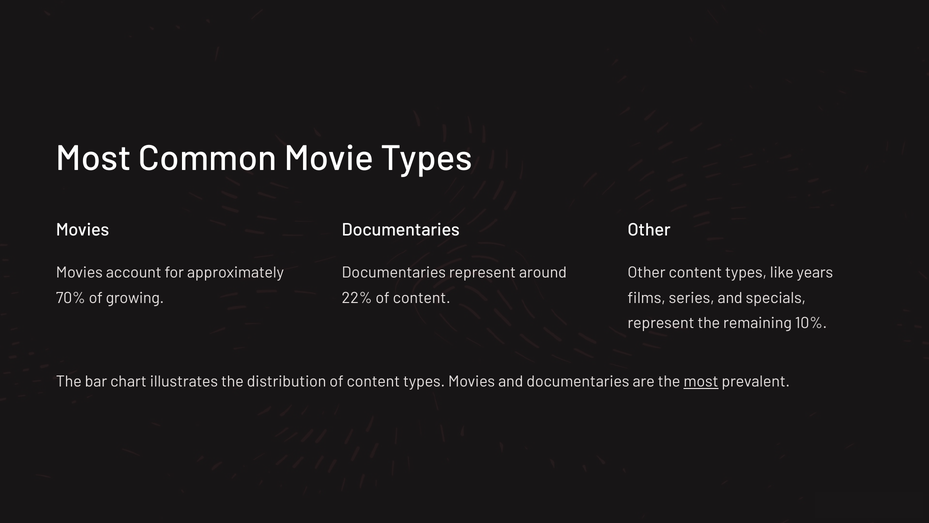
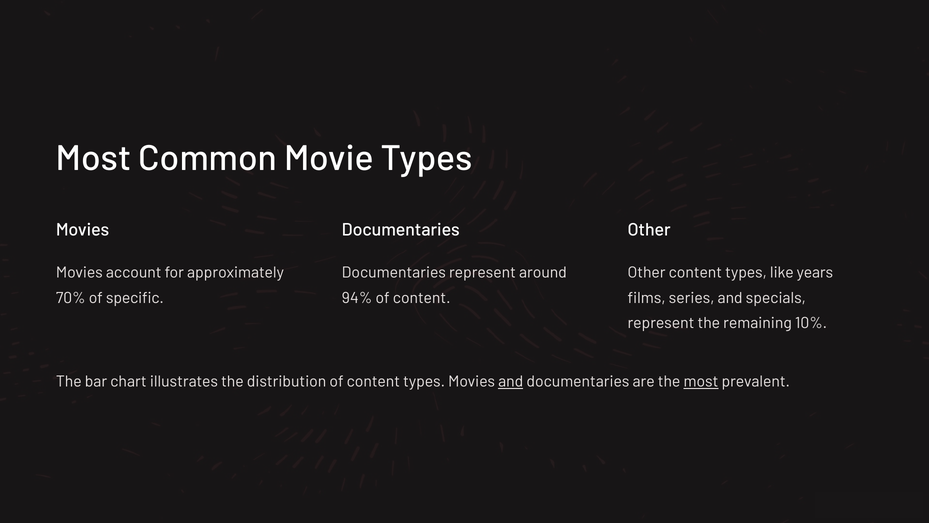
growing: growing -> specific
22%: 22% -> 94%
and at (511, 381) underline: none -> present
